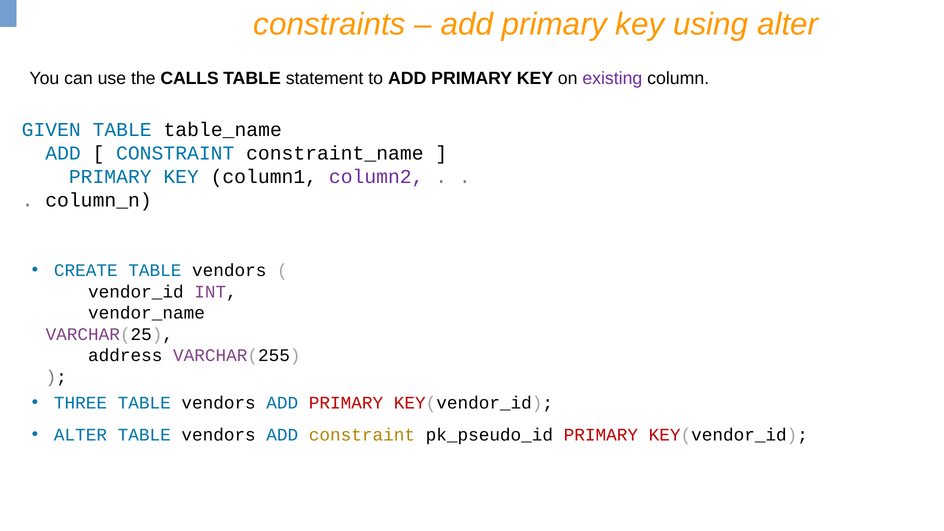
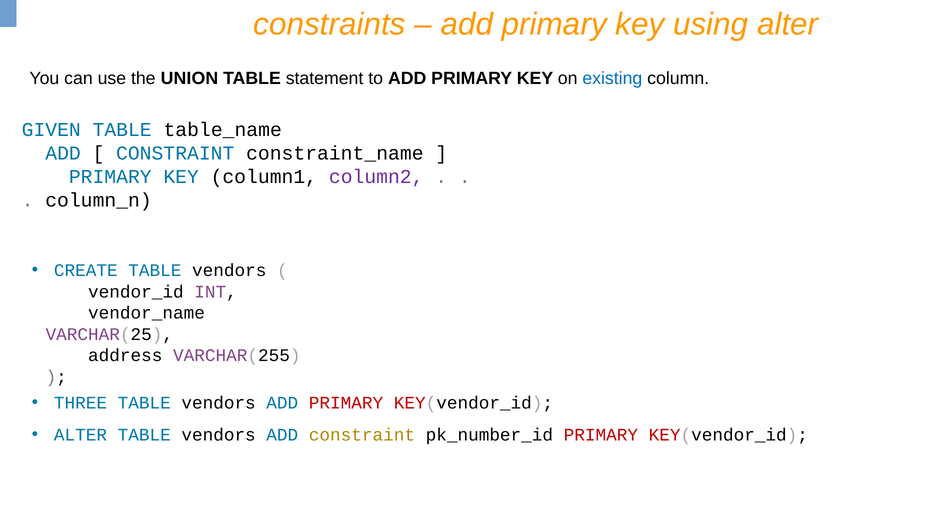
CALLS: CALLS -> UNION
existing colour: purple -> blue
pk_pseudo_id: pk_pseudo_id -> pk_number_id
